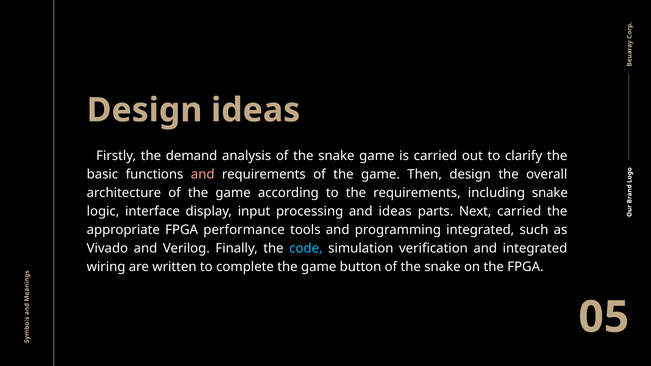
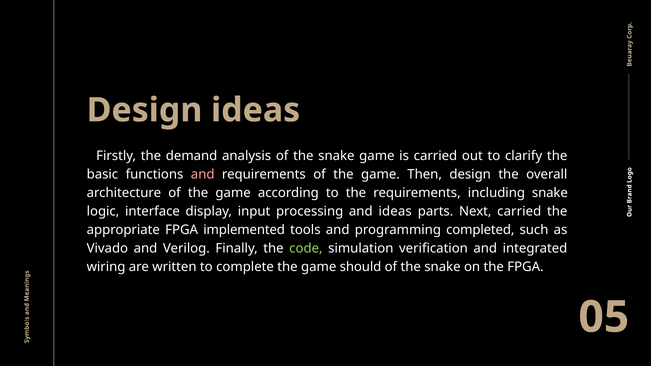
performance: performance -> implemented
programming integrated: integrated -> completed
code colour: light blue -> light green
button: button -> should
